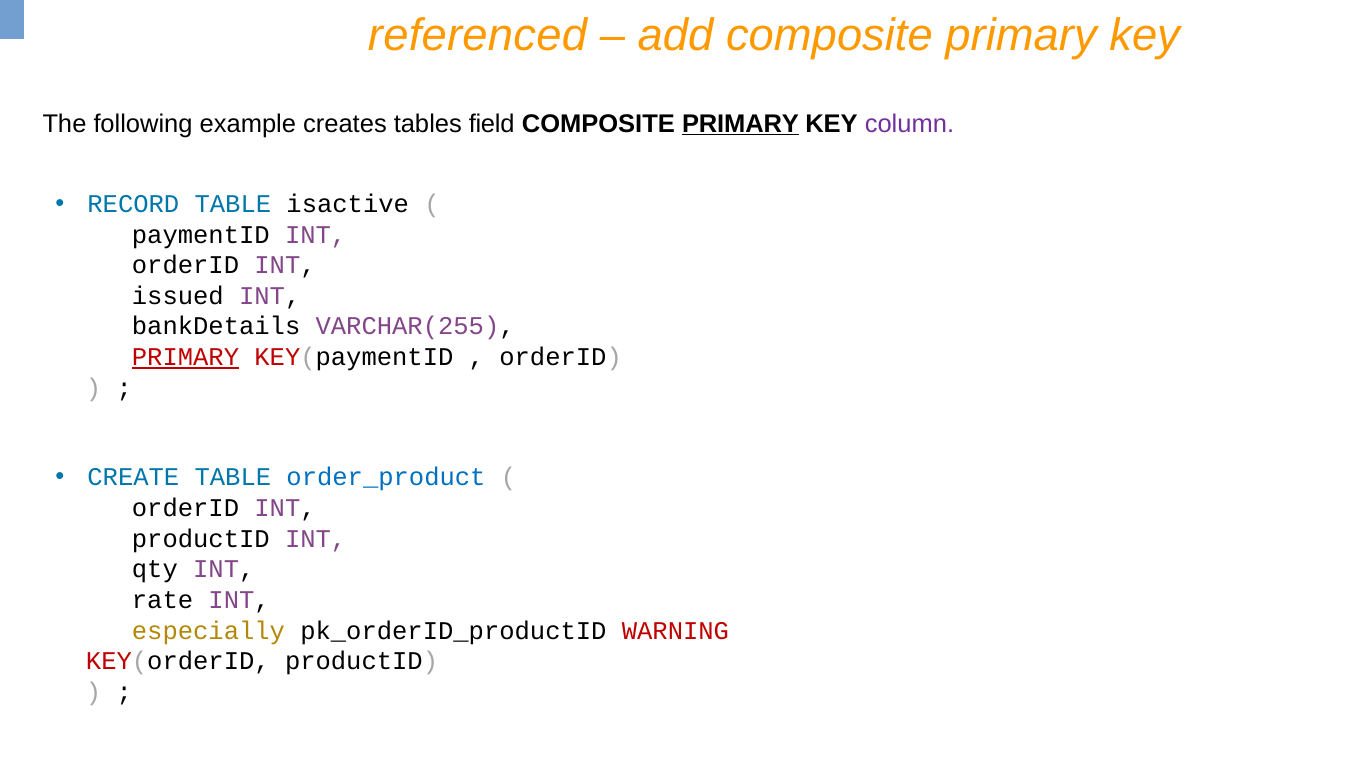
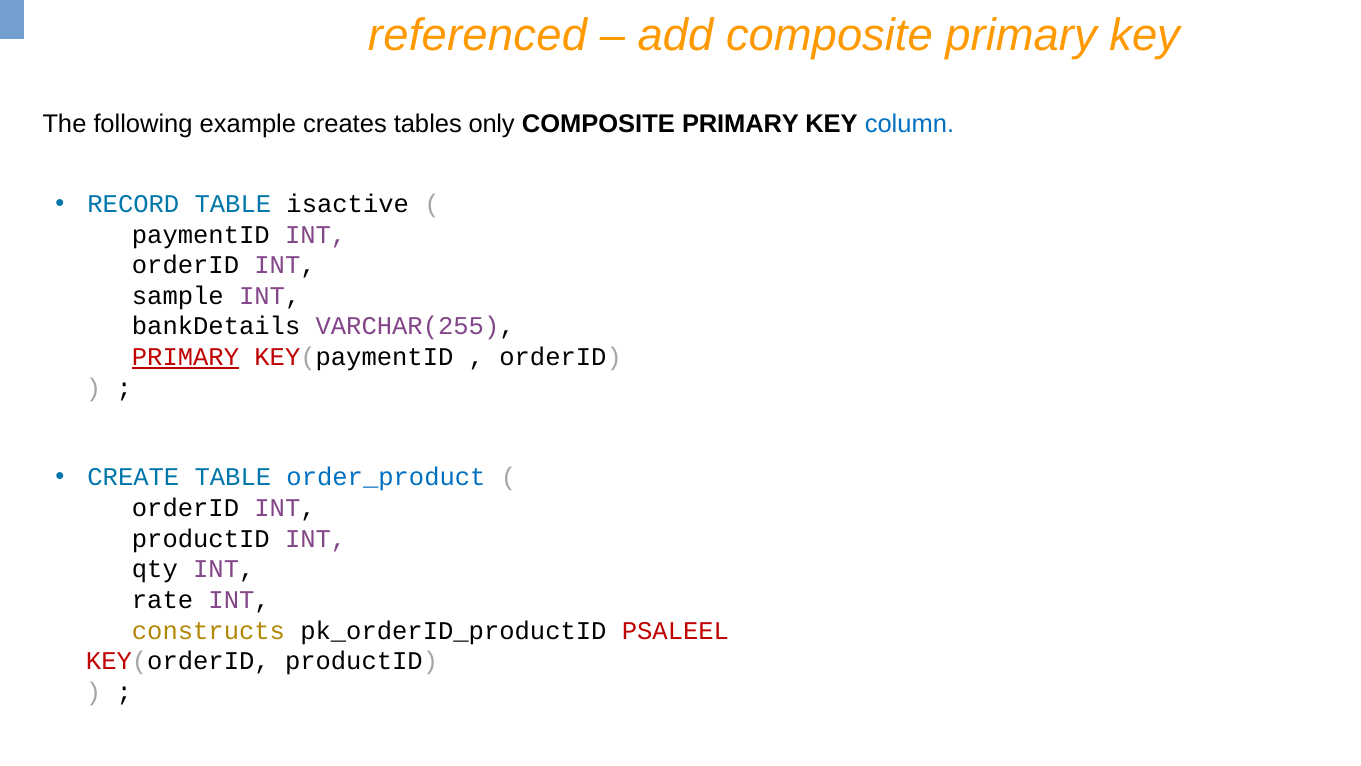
field: field -> only
PRIMARY at (740, 124) underline: present -> none
column colour: purple -> blue
issued: issued -> sample
especially: especially -> constructs
WARNING: WARNING -> PSALEEL
